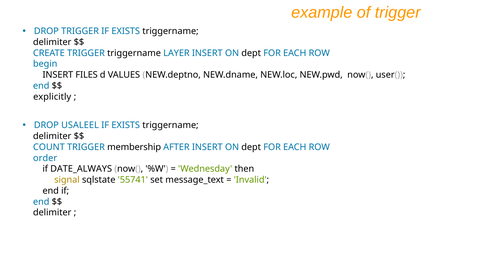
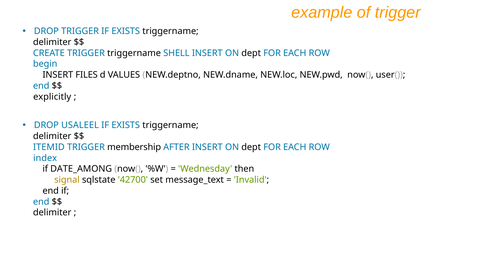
LAYER: LAYER -> SHELL
COUNT: COUNT -> ITEMID
order: order -> index
DATE_ALWAYS: DATE_ALWAYS -> DATE_AMONG
55741: 55741 -> 42700
